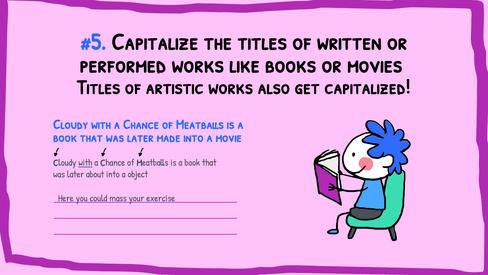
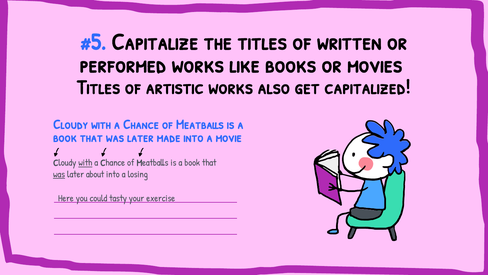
was at (59, 174) underline: none -> present
object: object -> losing
mass: mass -> tasty
